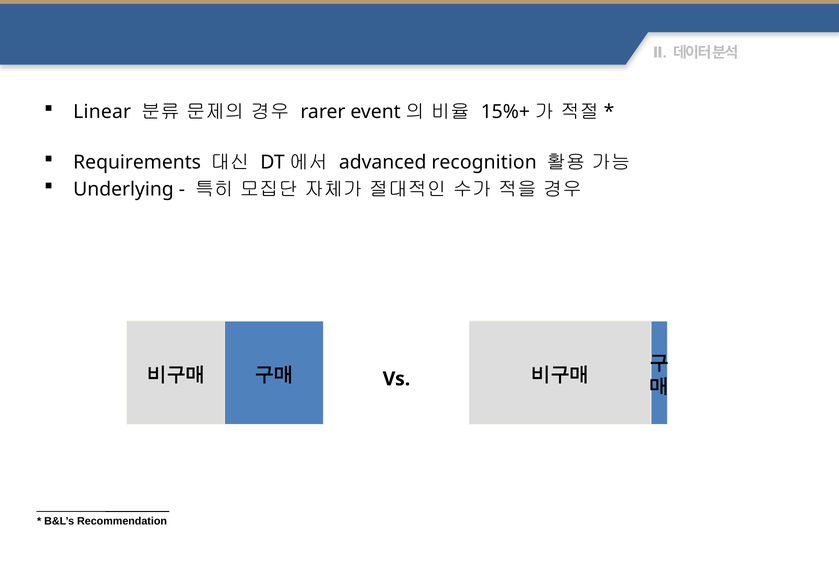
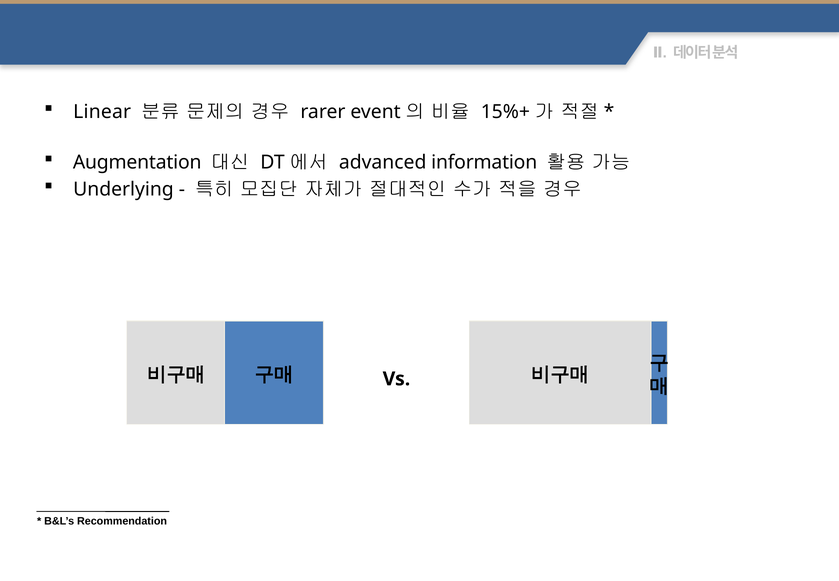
Requirements: Requirements -> Augmentation
recognition: recognition -> information
